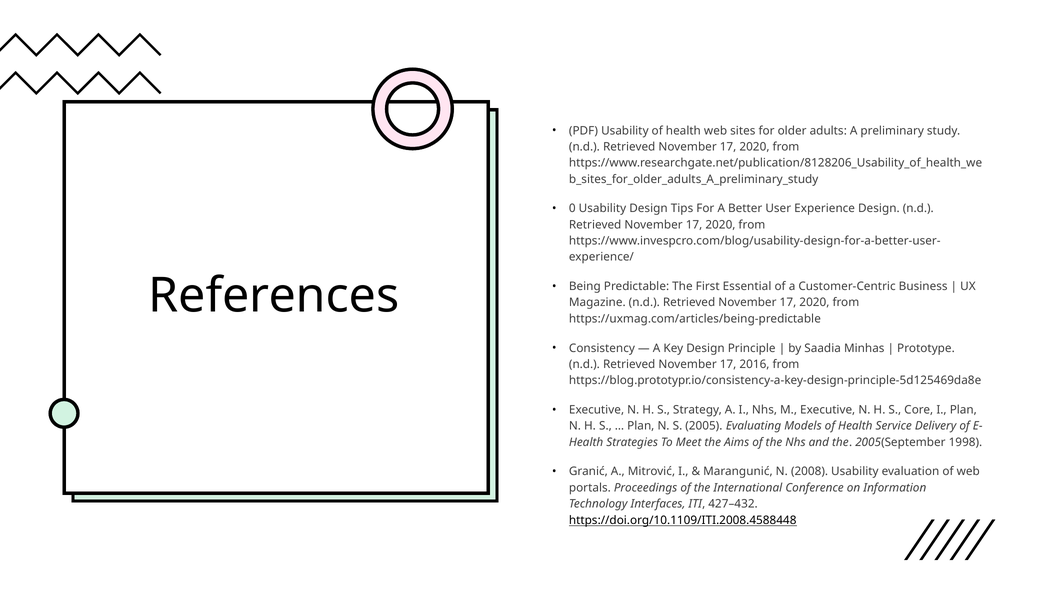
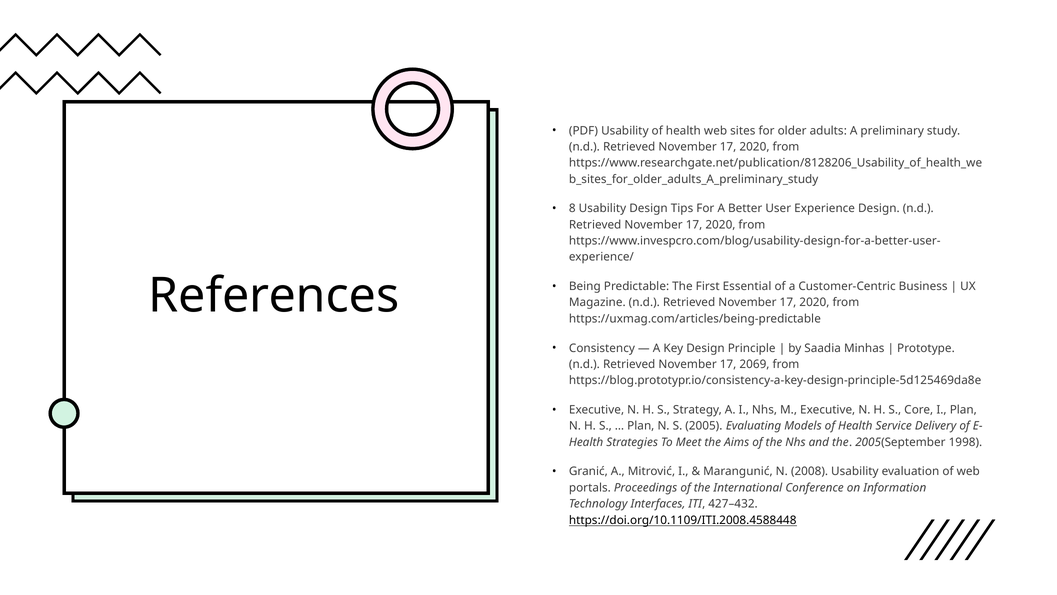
0: 0 -> 8
2016: 2016 -> 2069
